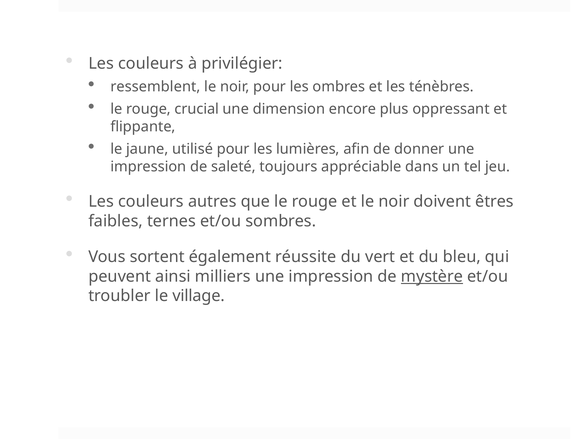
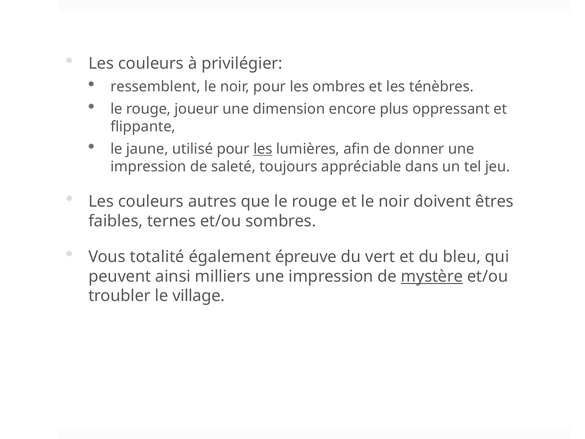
crucial: crucial -> joueur
les at (263, 149) underline: none -> present
sortent: sortent -> totalité
réussite: réussite -> épreuve
